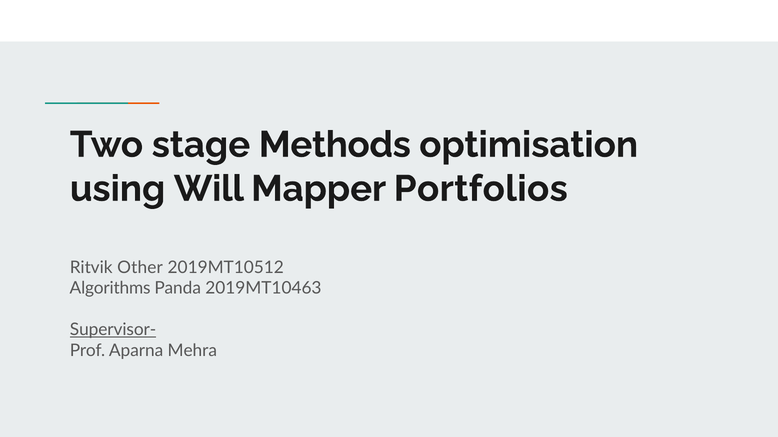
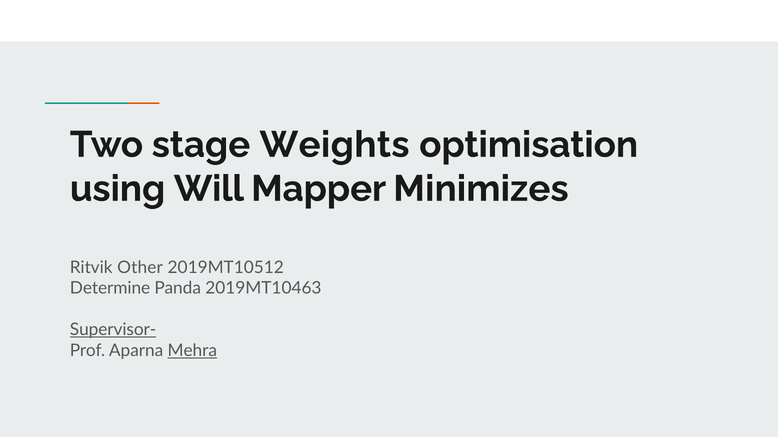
Methods: Methods -> Weights
Portfolios: Portfolios -> Minimizes
Algorithms: Algorithms -> Determine
Mehra underline: none -> present
